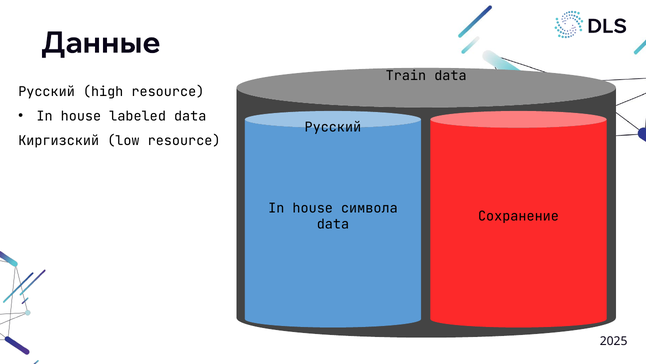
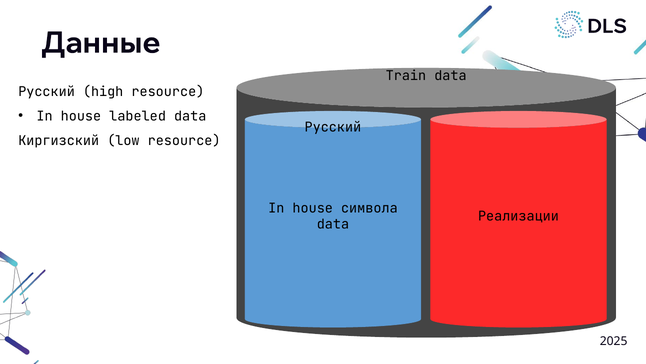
Сохранение: Сохранение -> Реализации
